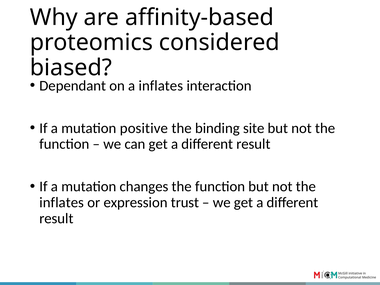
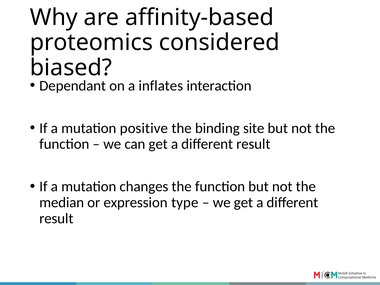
inflates at (62, 203): inflates -> median
trust: trust -> type
